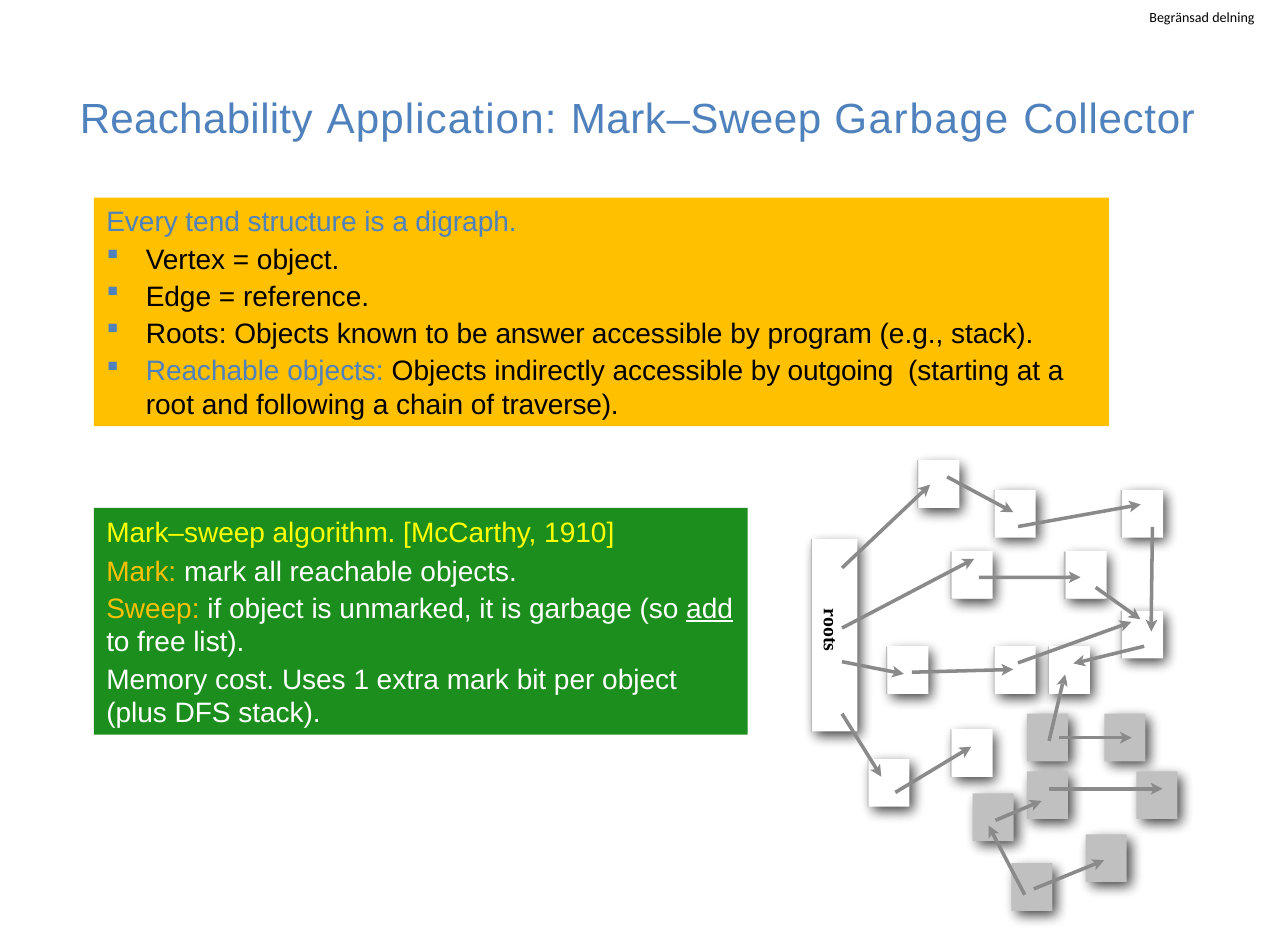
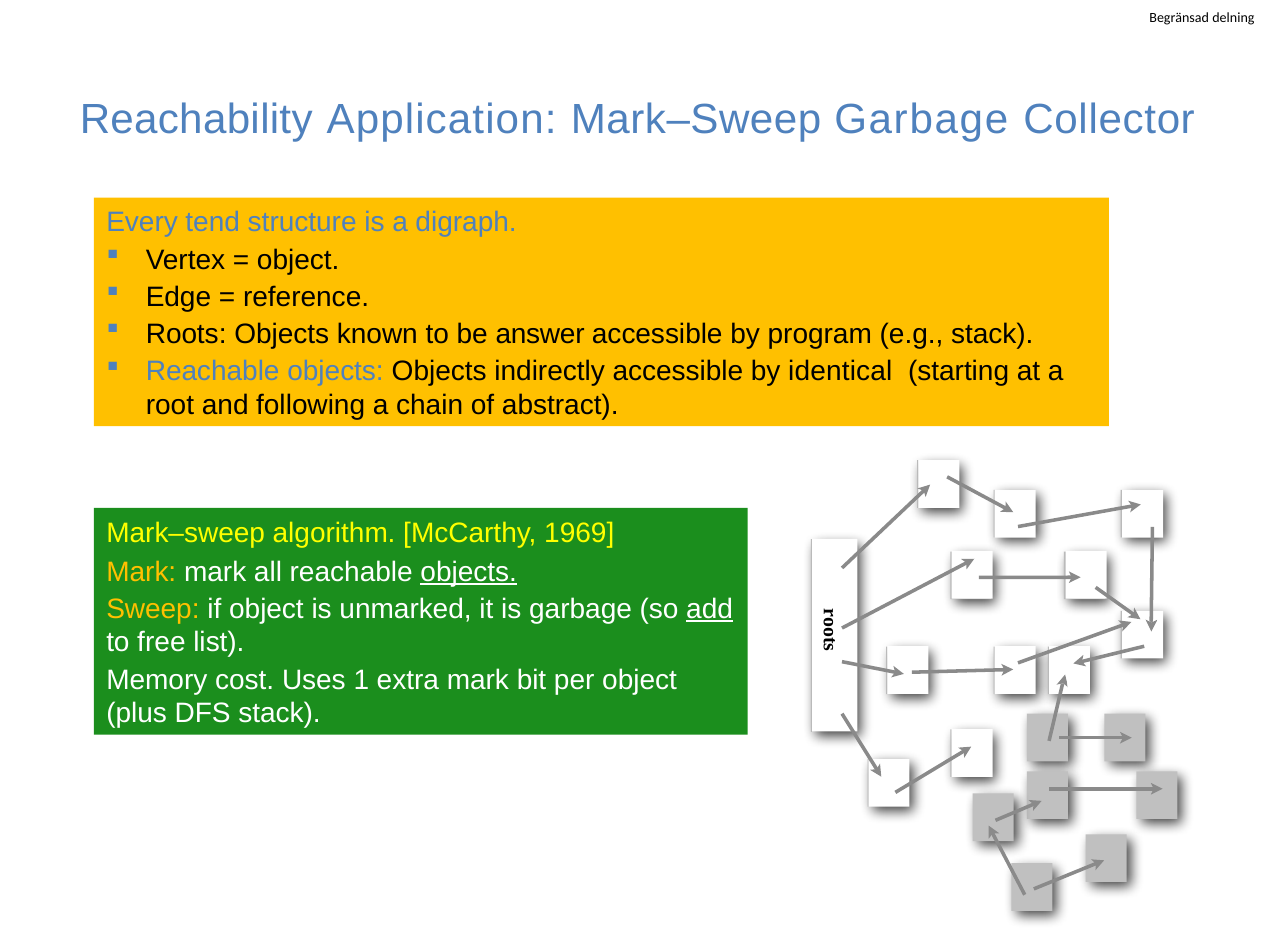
outgoing: outgoing -> identical
traverse: traverse -> abstract
1910: 1910 -> 1969
objects at (469, 572) underline: none -> present
